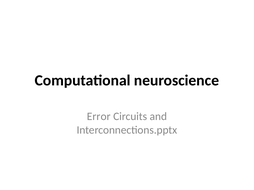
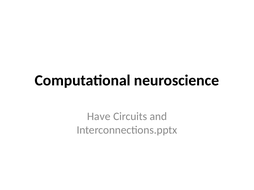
Error: Error -> Have
